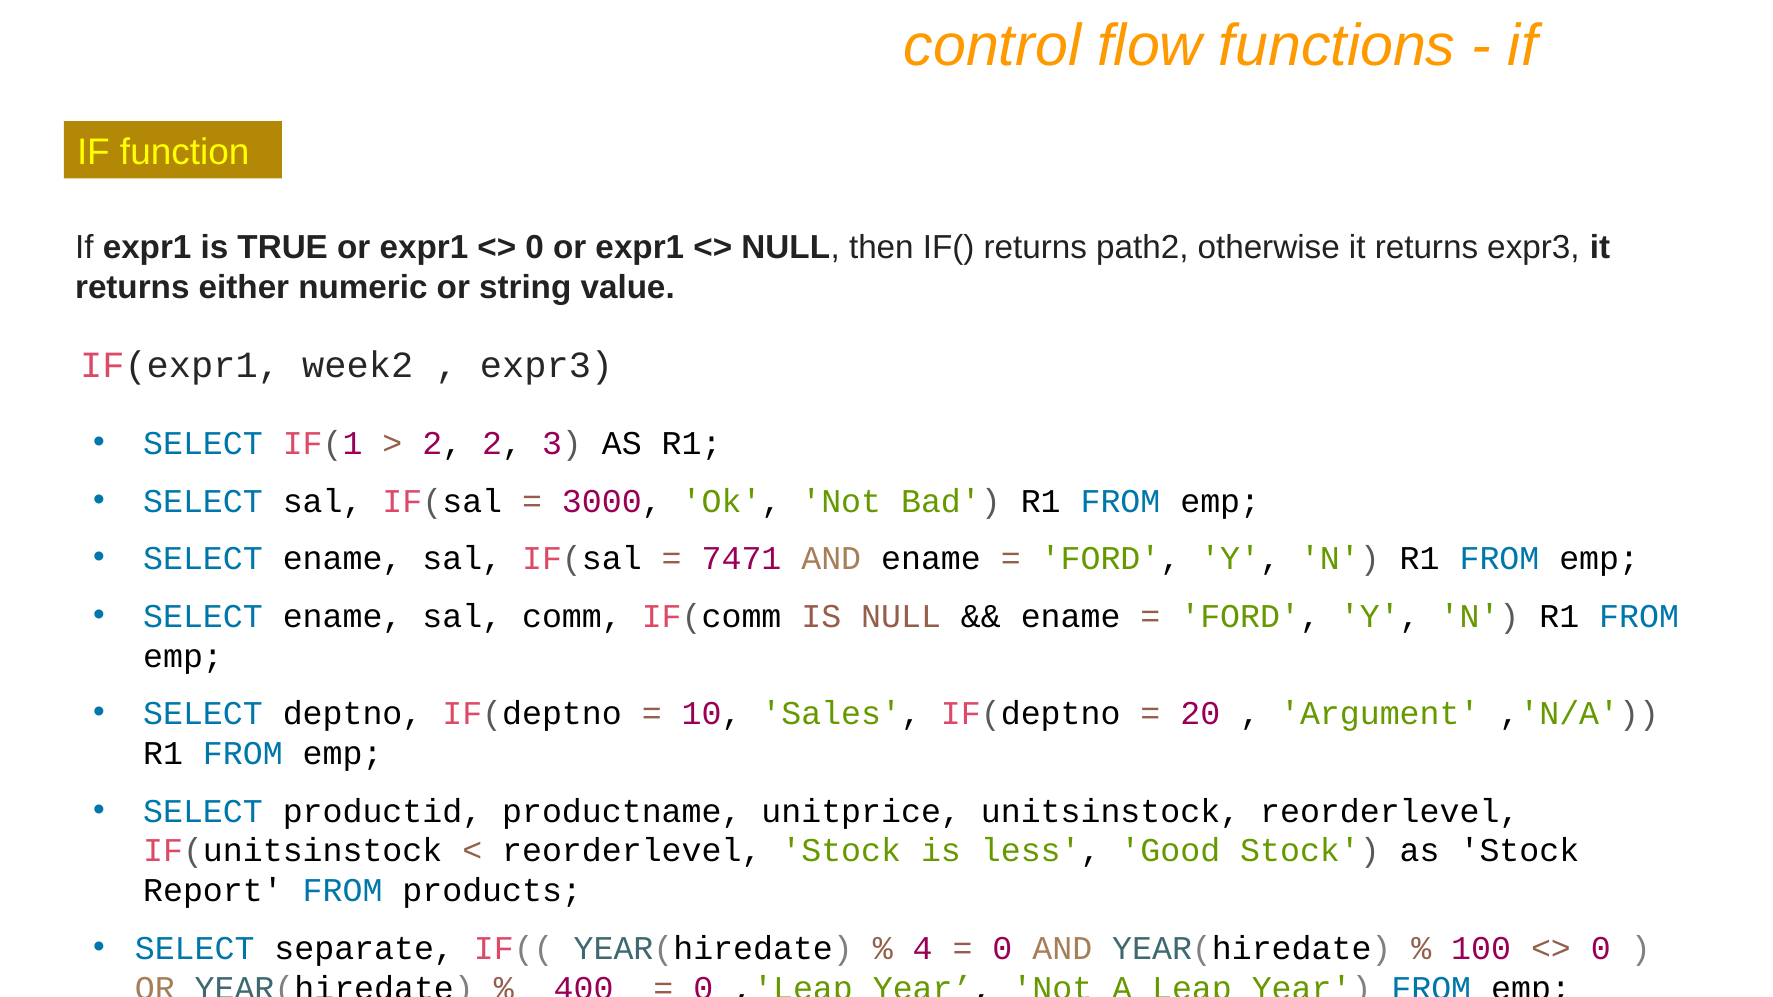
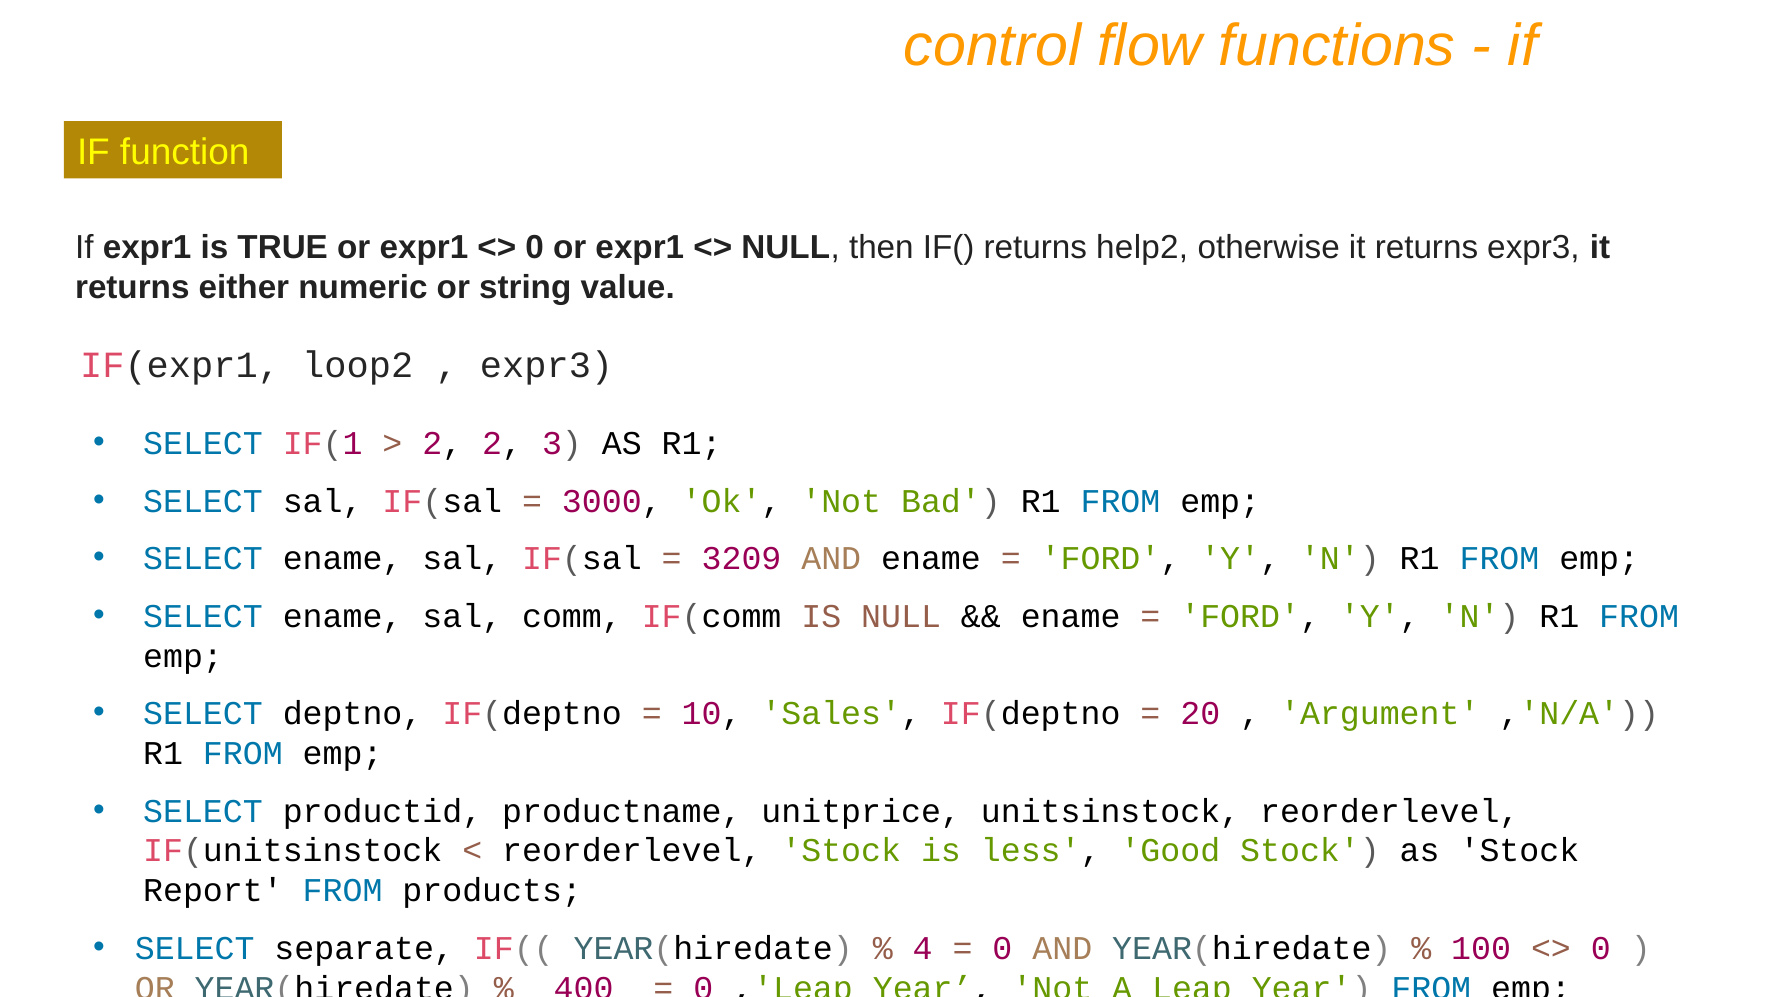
path2: path2 -> help2
week2: week2 -> loop2
7471: 7471 -> 3209
